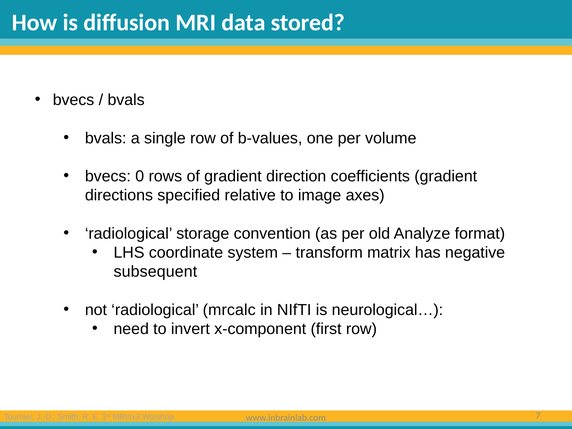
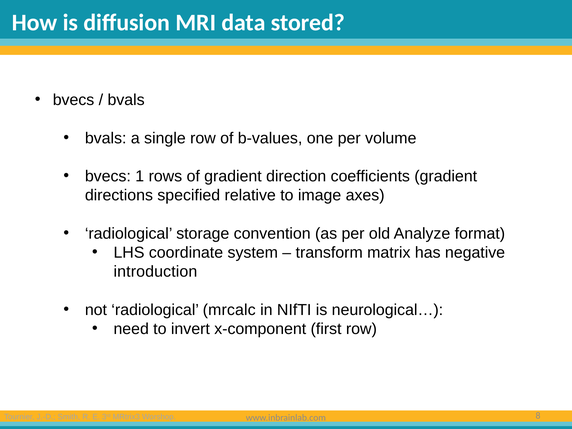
0: 0 -> 1
subsequent: subsequent -> introduction
7: 7 -> 8
